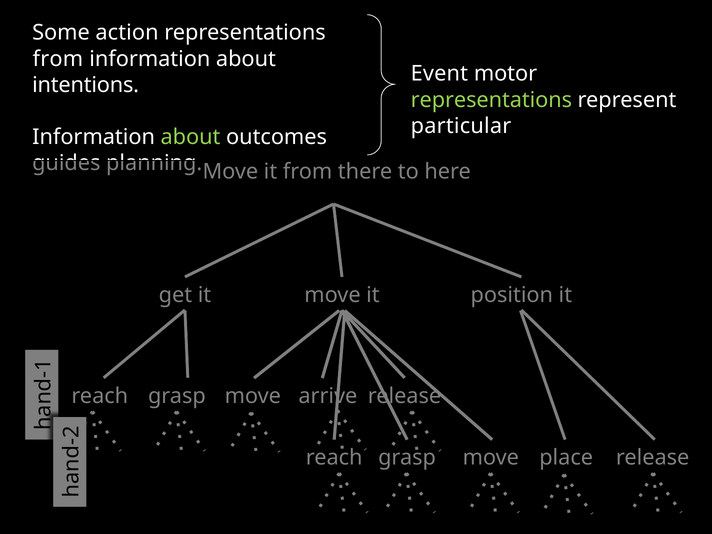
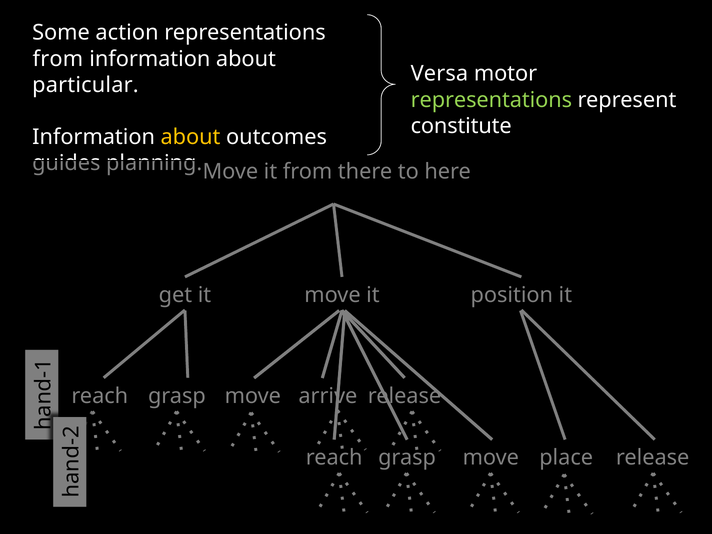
Event: Event -> Versa
intentions: intentions -> particular
particular: particular -> constitute
about at (190, 137) colour: light green -> yellow
